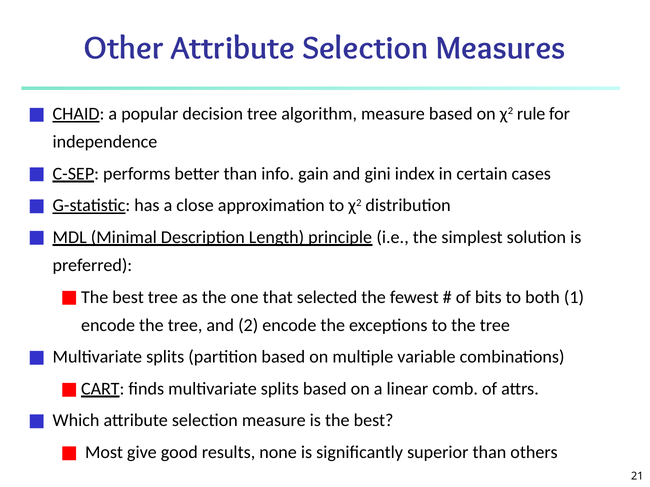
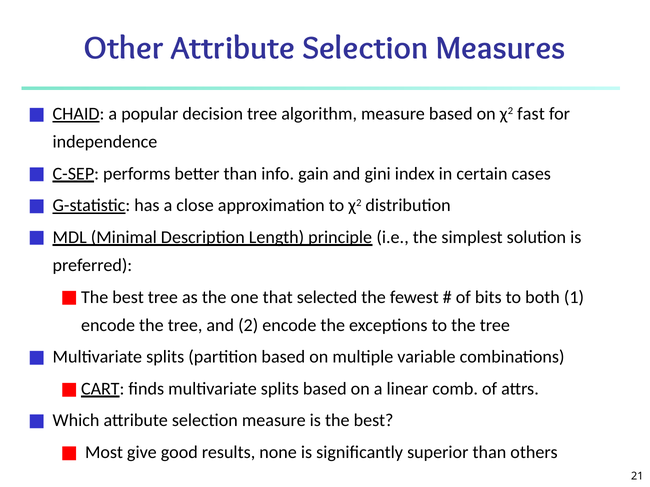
rule: rule -> fast
